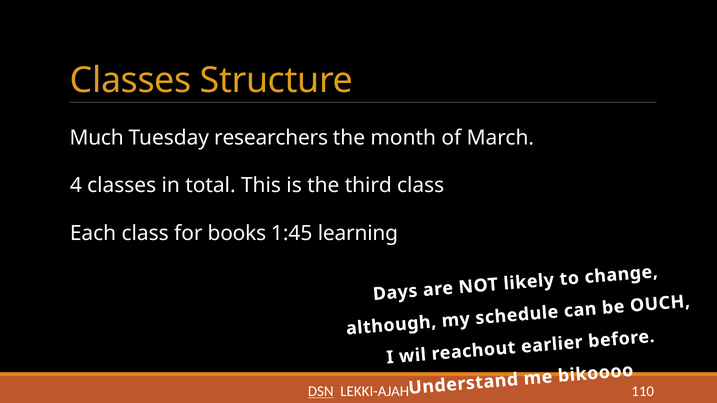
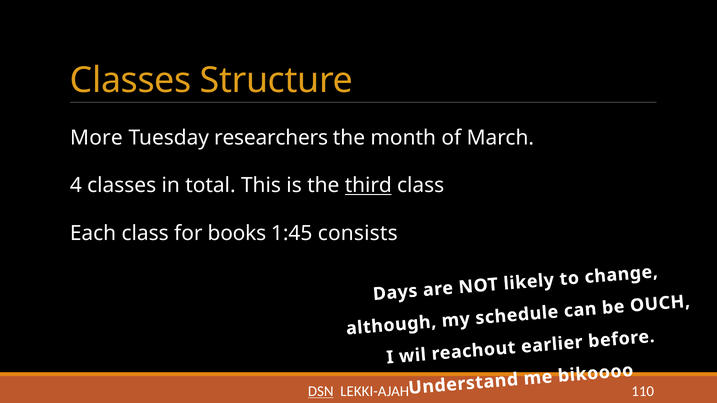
Much: Much -> More
third underline: none -> present
learning: learning -> consists
